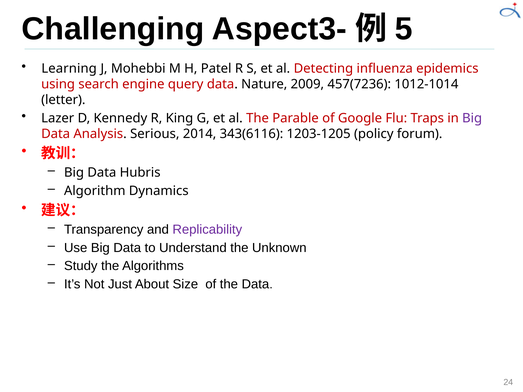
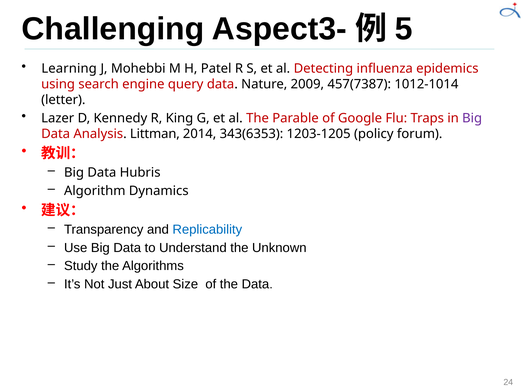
457(7236: 457(7236 -> 457(7387
Serious: Serious -> Littman
343(6116: 343(6116 -> 343(6353
Replicability colour: purple -> blue
